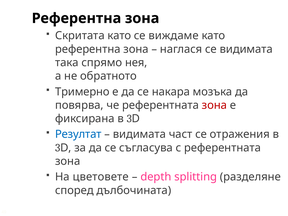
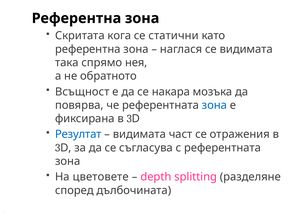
Скритата като: като -> кога
виждаме: виждаме -> статични
Тримерно: Тримерно -> Всъщност
зона at (214, 105) colour: red -> blue
